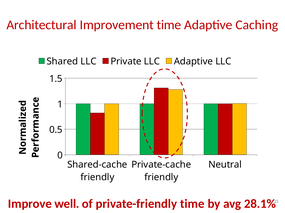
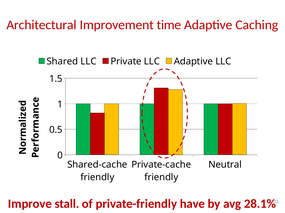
well: well -> stall
private-friendly time: time -> have
